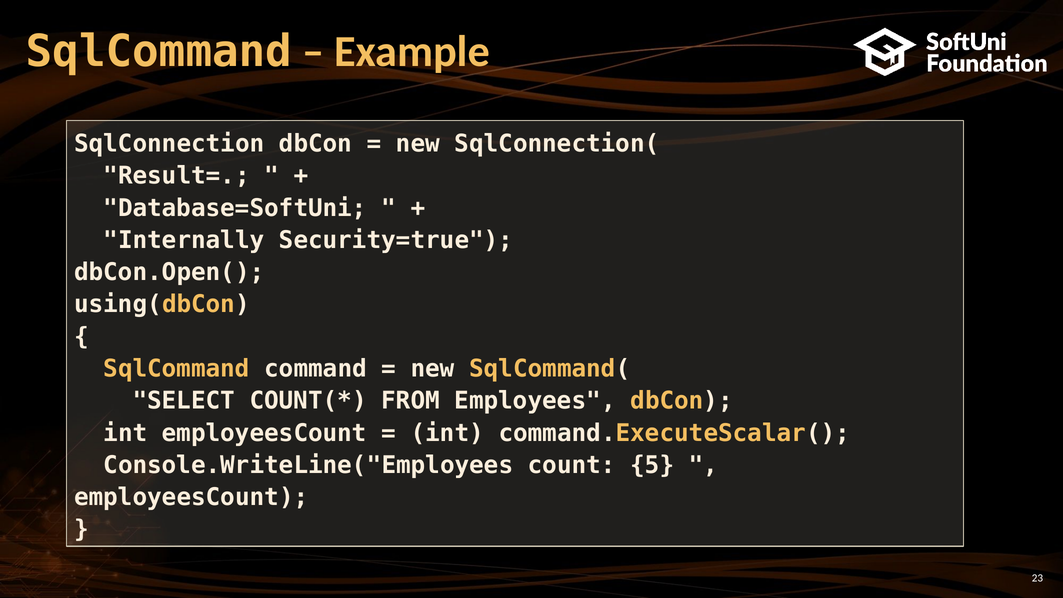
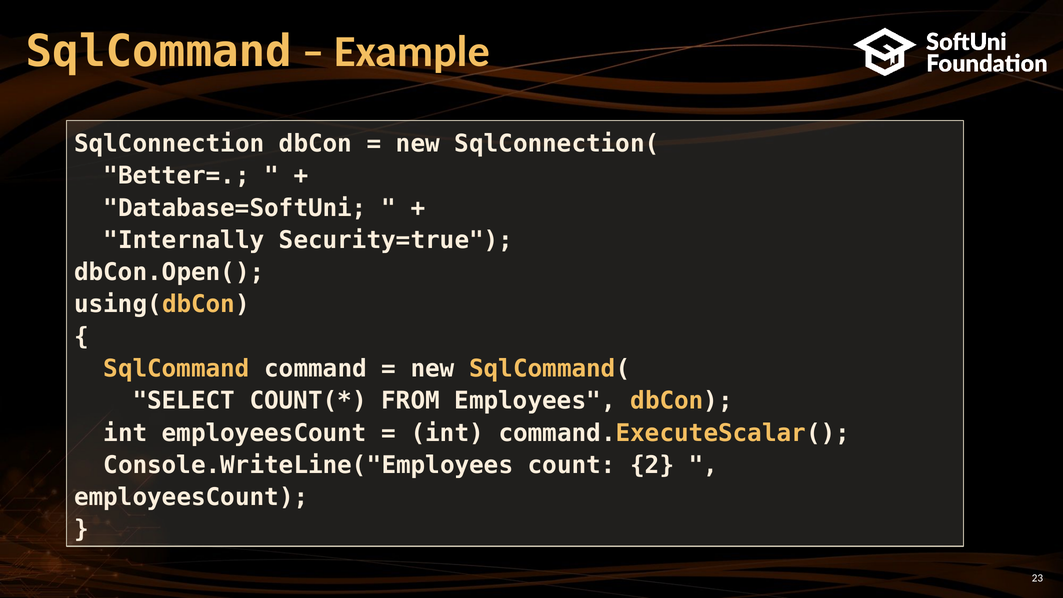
Result=: Result= -> Better=
5: 5 -> 2
